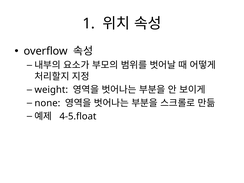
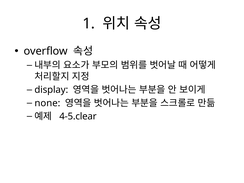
weight: weight -> display
4-5.float: 4-5.float -> 4-5.clear
